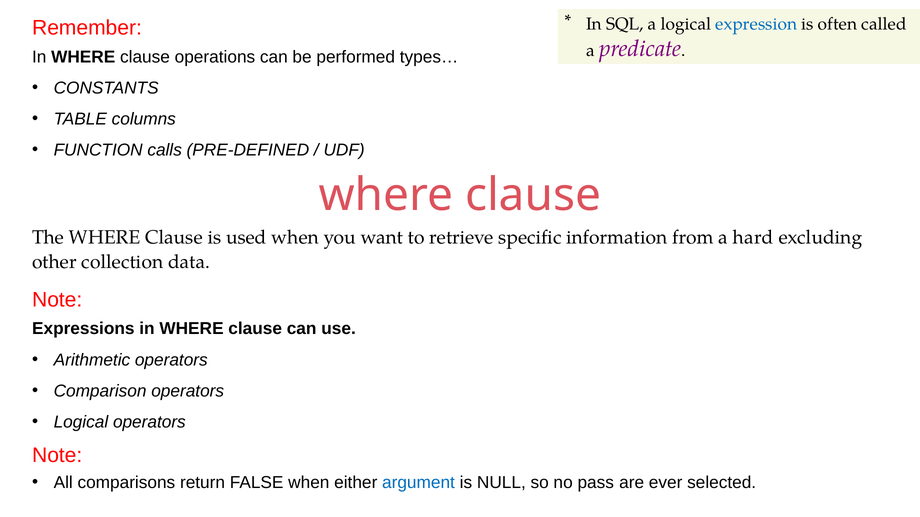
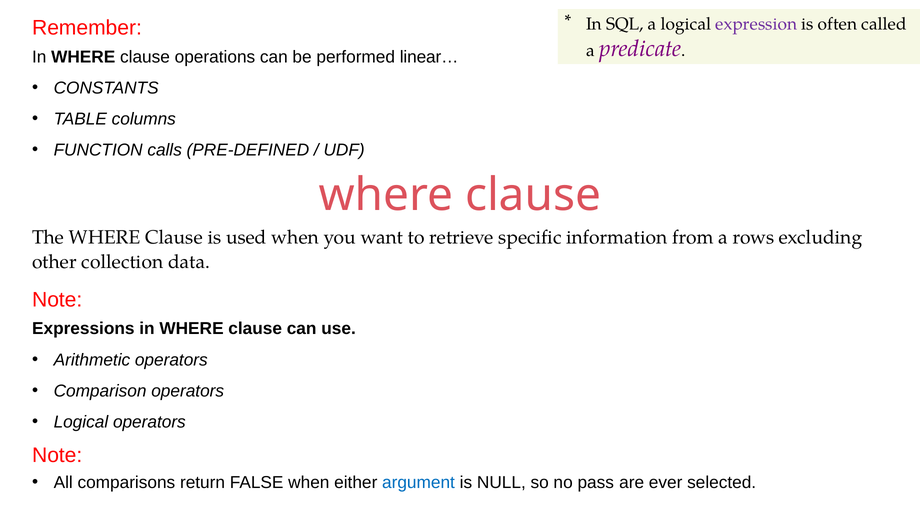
expression colour: blue -> purple
types…: types… -> linear…
hard: hard -> rows
